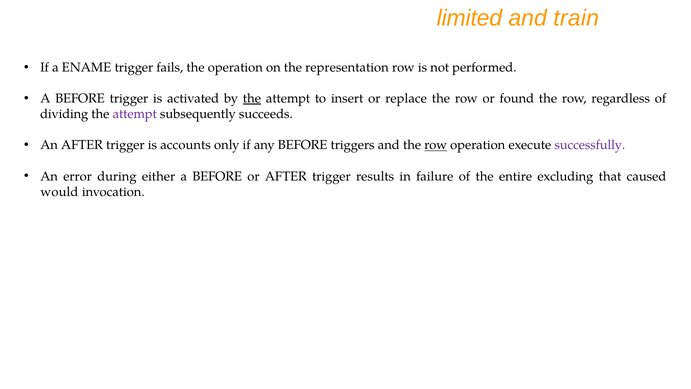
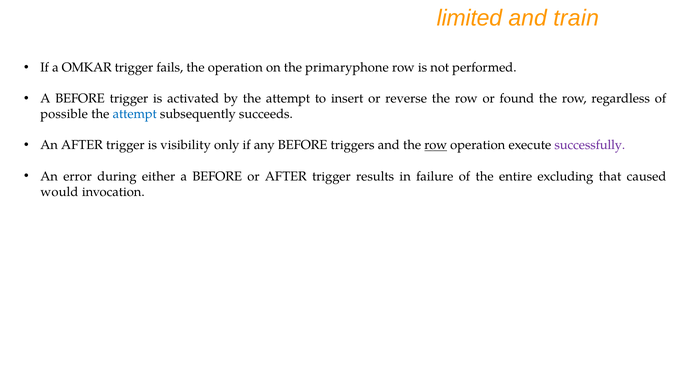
ENAME: ENAME -> OMKAR
representation: representation -> primaryphone
the at (252, 98) underline: present -> none
replace: replace -> reverse
dividing: dividing -> possible
attempt at (135, 114) colour: purple -> blue
accounts: accounts -> visibility
